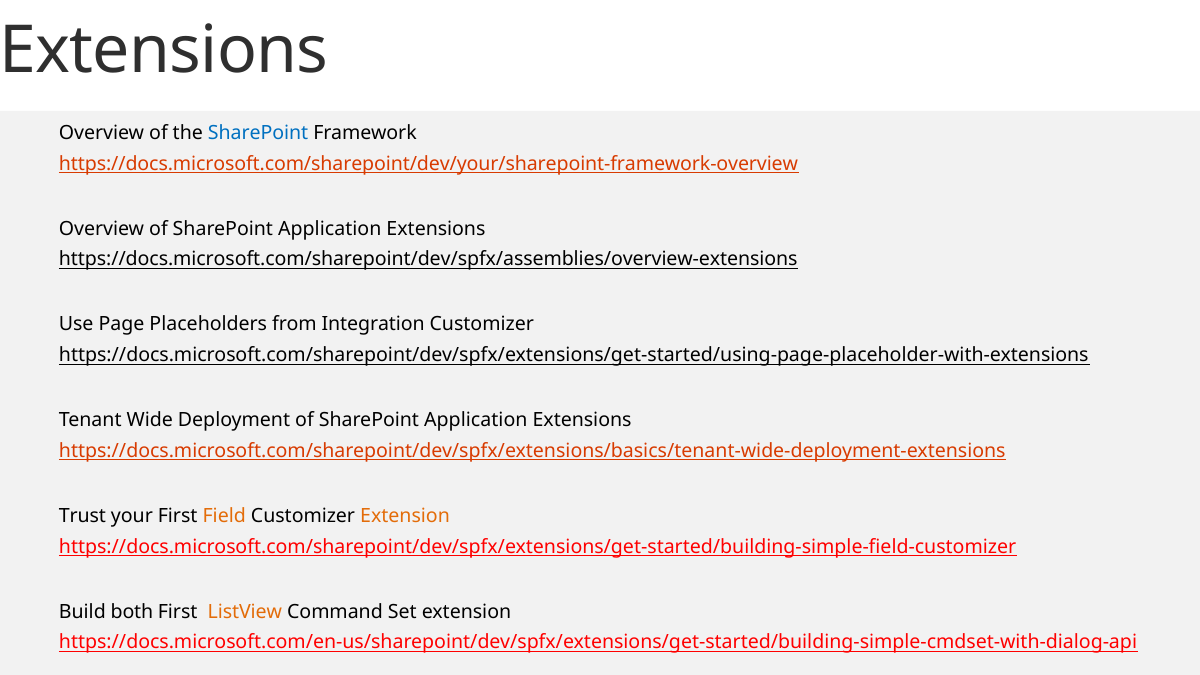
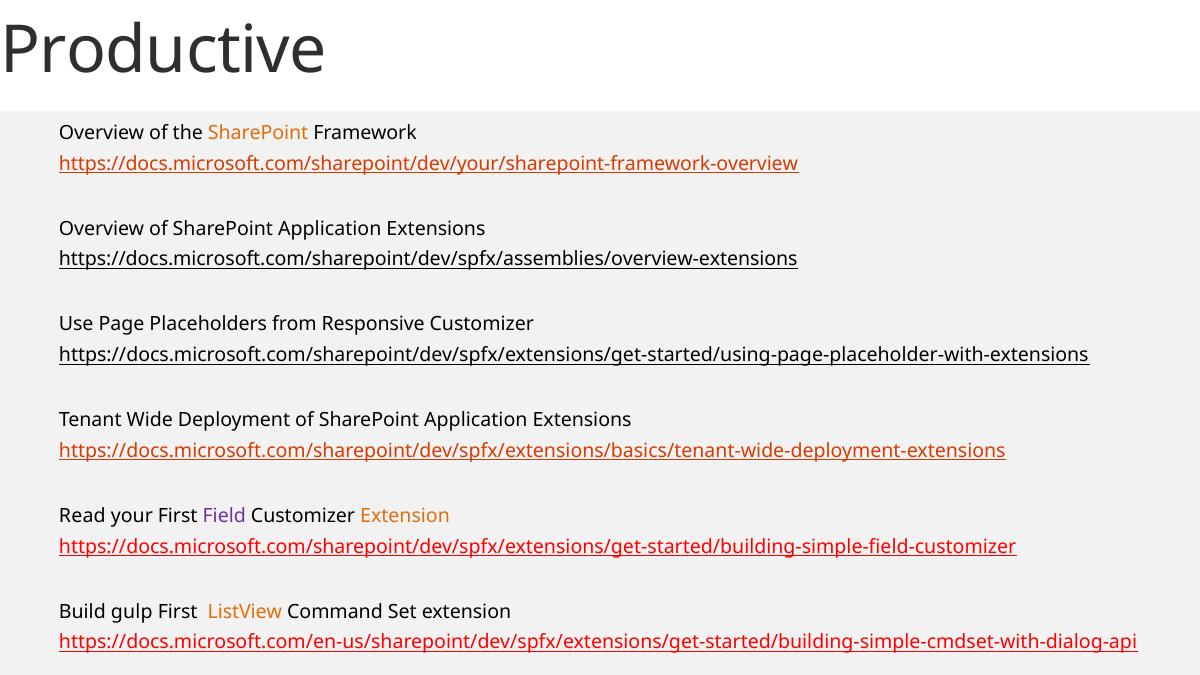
Extensions at (164, 51): Extensions -> Productive
SharePoint at (258, 133) colour: blue -> orange
Integration: Integration -> Responsive
Trust: Trust -> Read
Field colour: orange -> purple
both: both -> gulp
